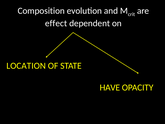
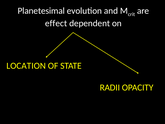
Composition: Composition -> Planetesimal
HAVE: HAVE -> RADII
